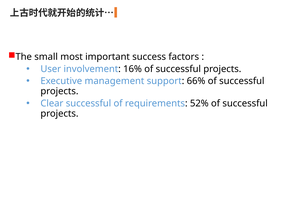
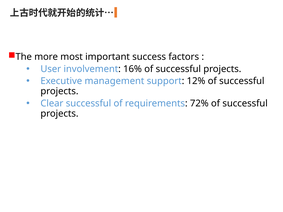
small: small -> more
66%: 66% -> 12%
52%: 52% -> 72%
